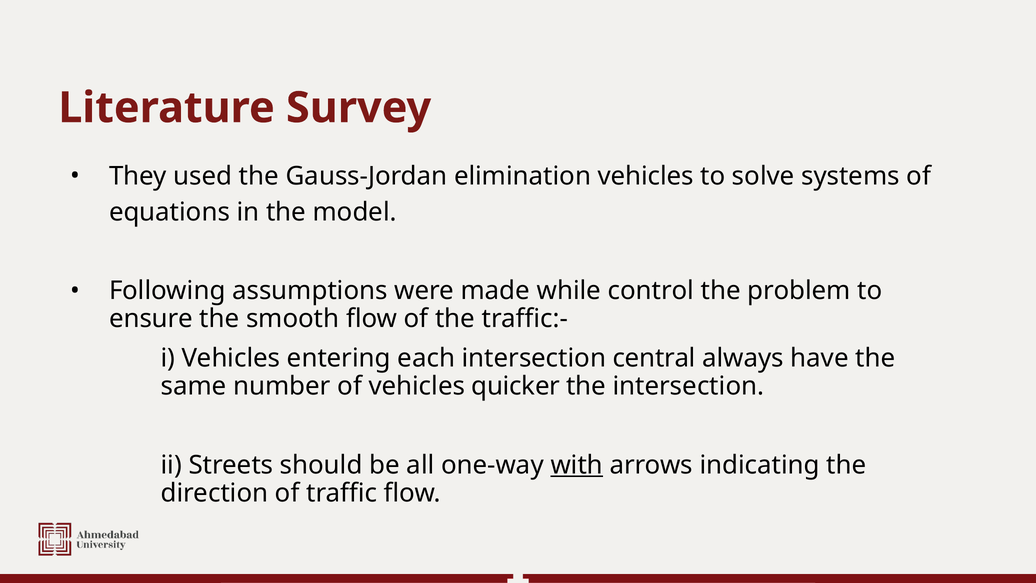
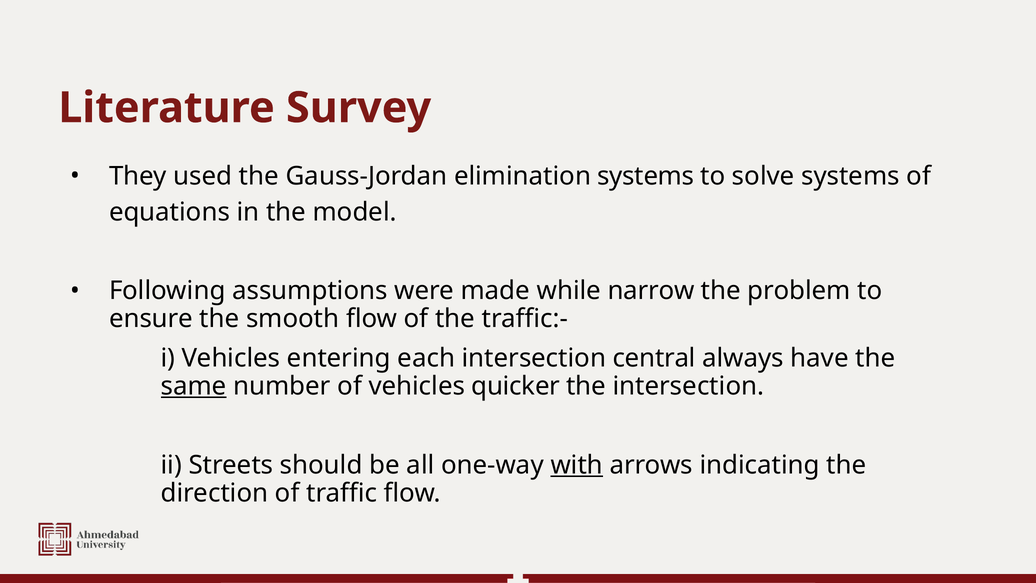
elimination vehicles: vehicles -> systems
control: control -> narrow
same underline: none -> present
